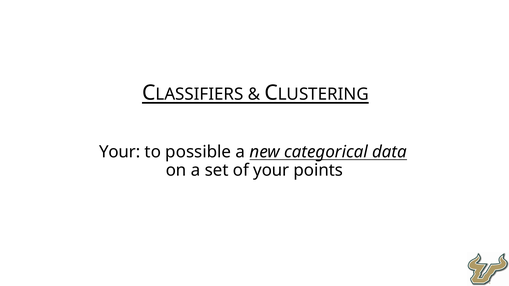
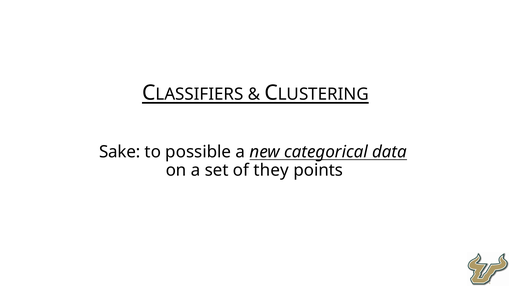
Your at (120, 152): Your -> Sake
of your: your -> they
